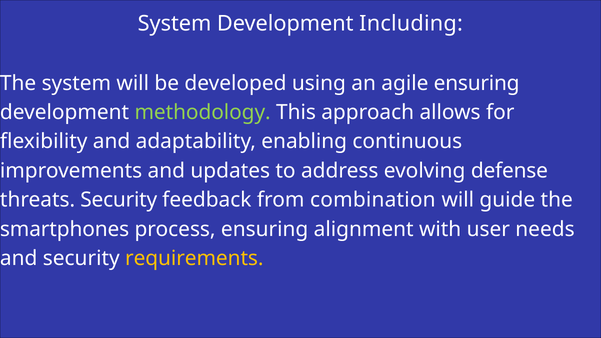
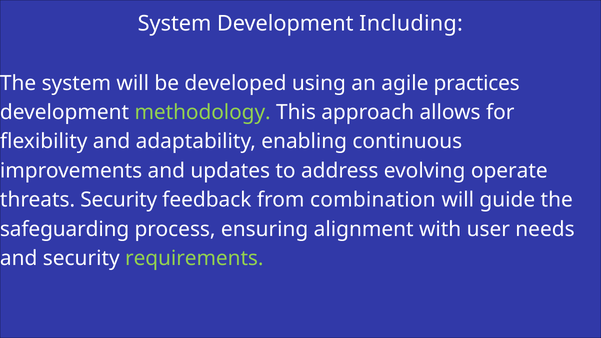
agile ensuring: ensuring -> practices
defense: defense -> operate
smartphones: smartphones -> safeguarding
requirements colour: yellow -> light green
